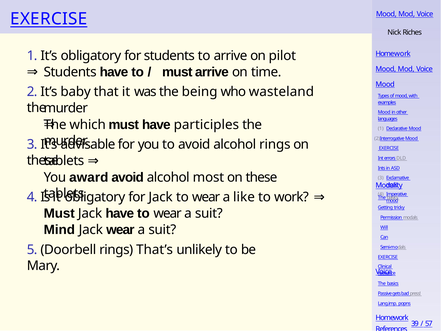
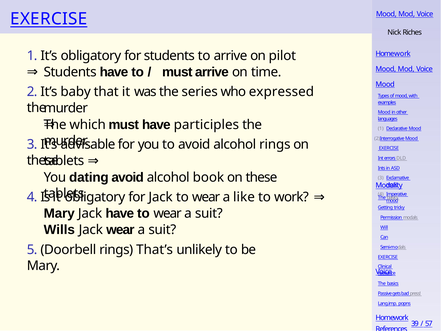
being: being -> series
wasteland: wasteland -> expressed
award: award -> dating
most: most -> book
Must at (59, 213): Must -> Mary
Mind: Mind -> Wills
